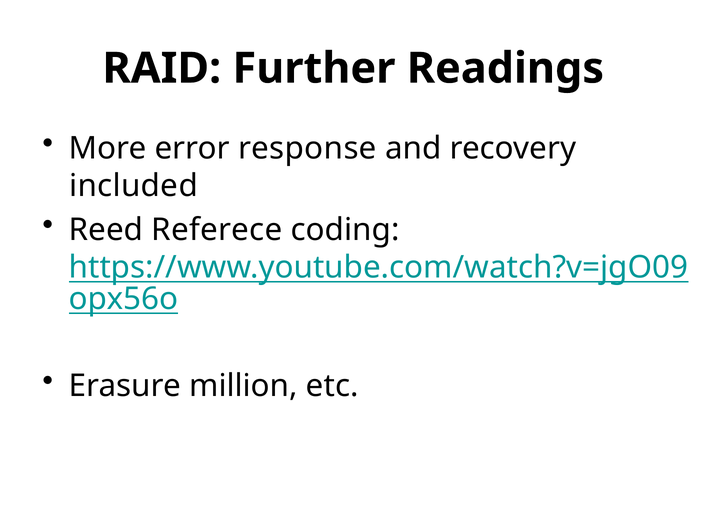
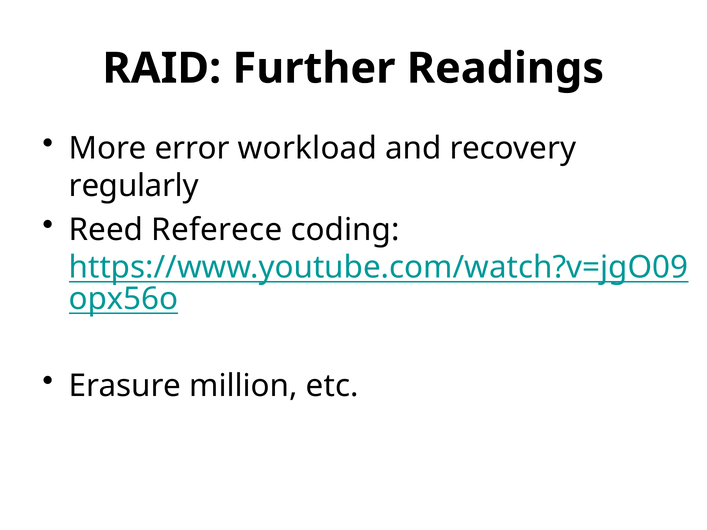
response: response -> workload
included: included -> regularly
